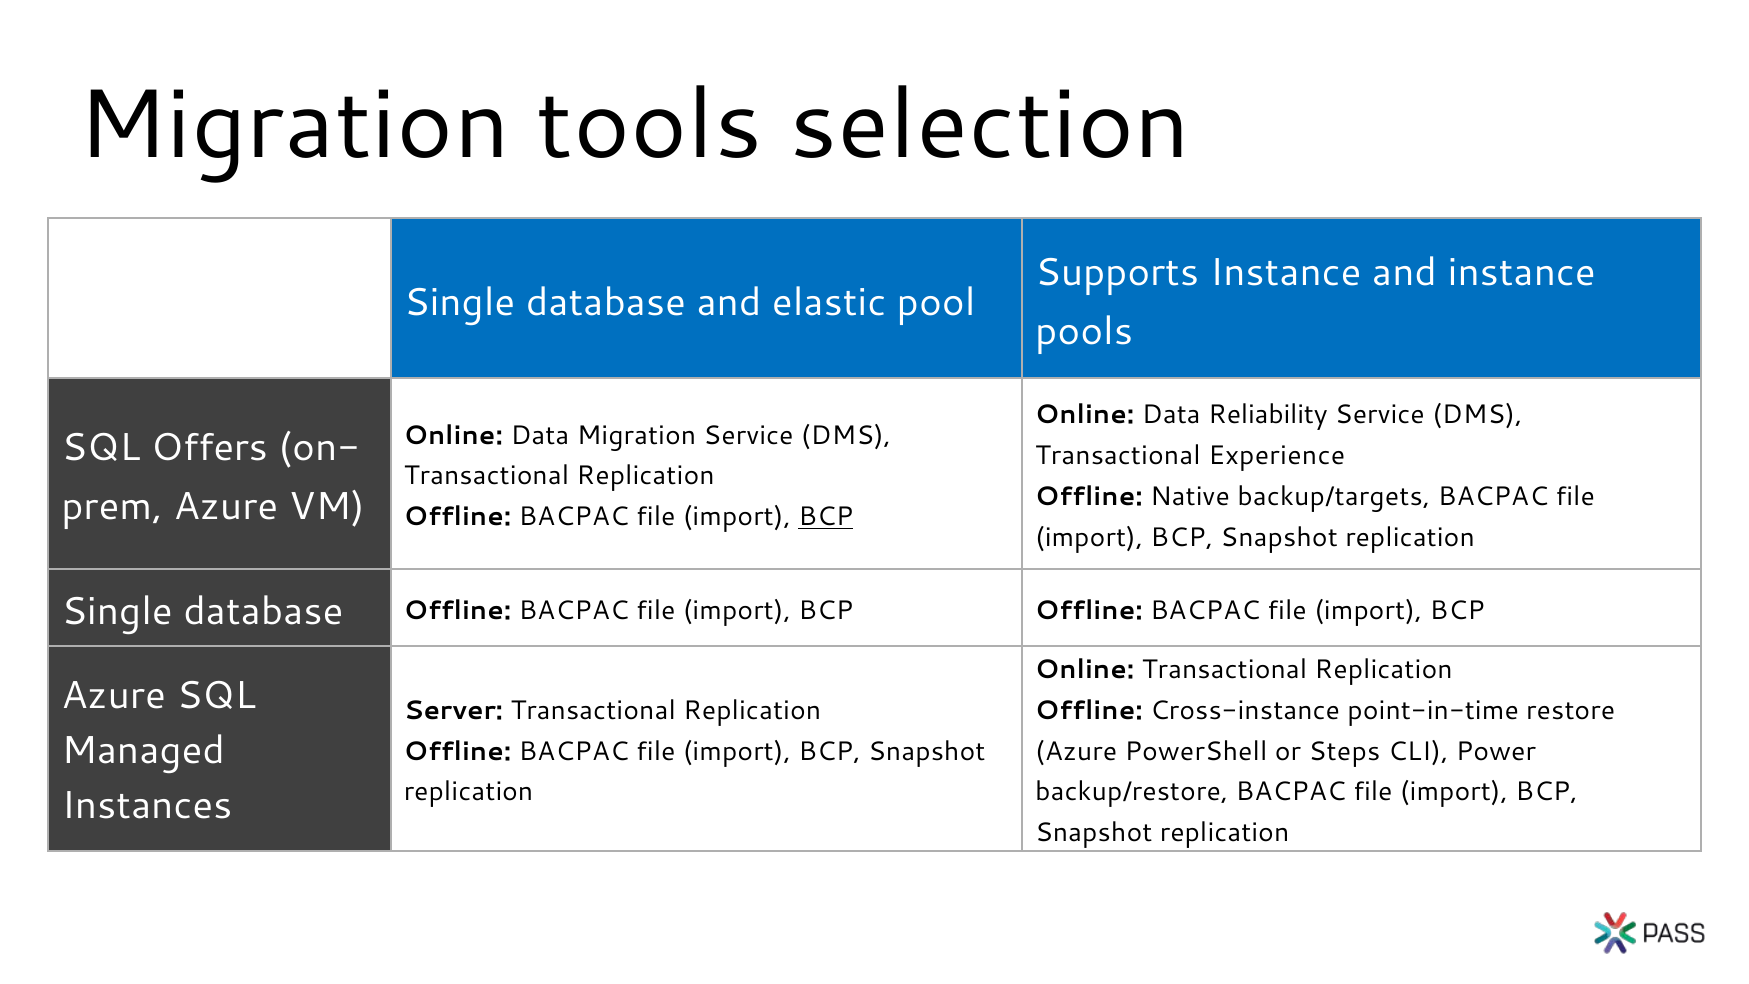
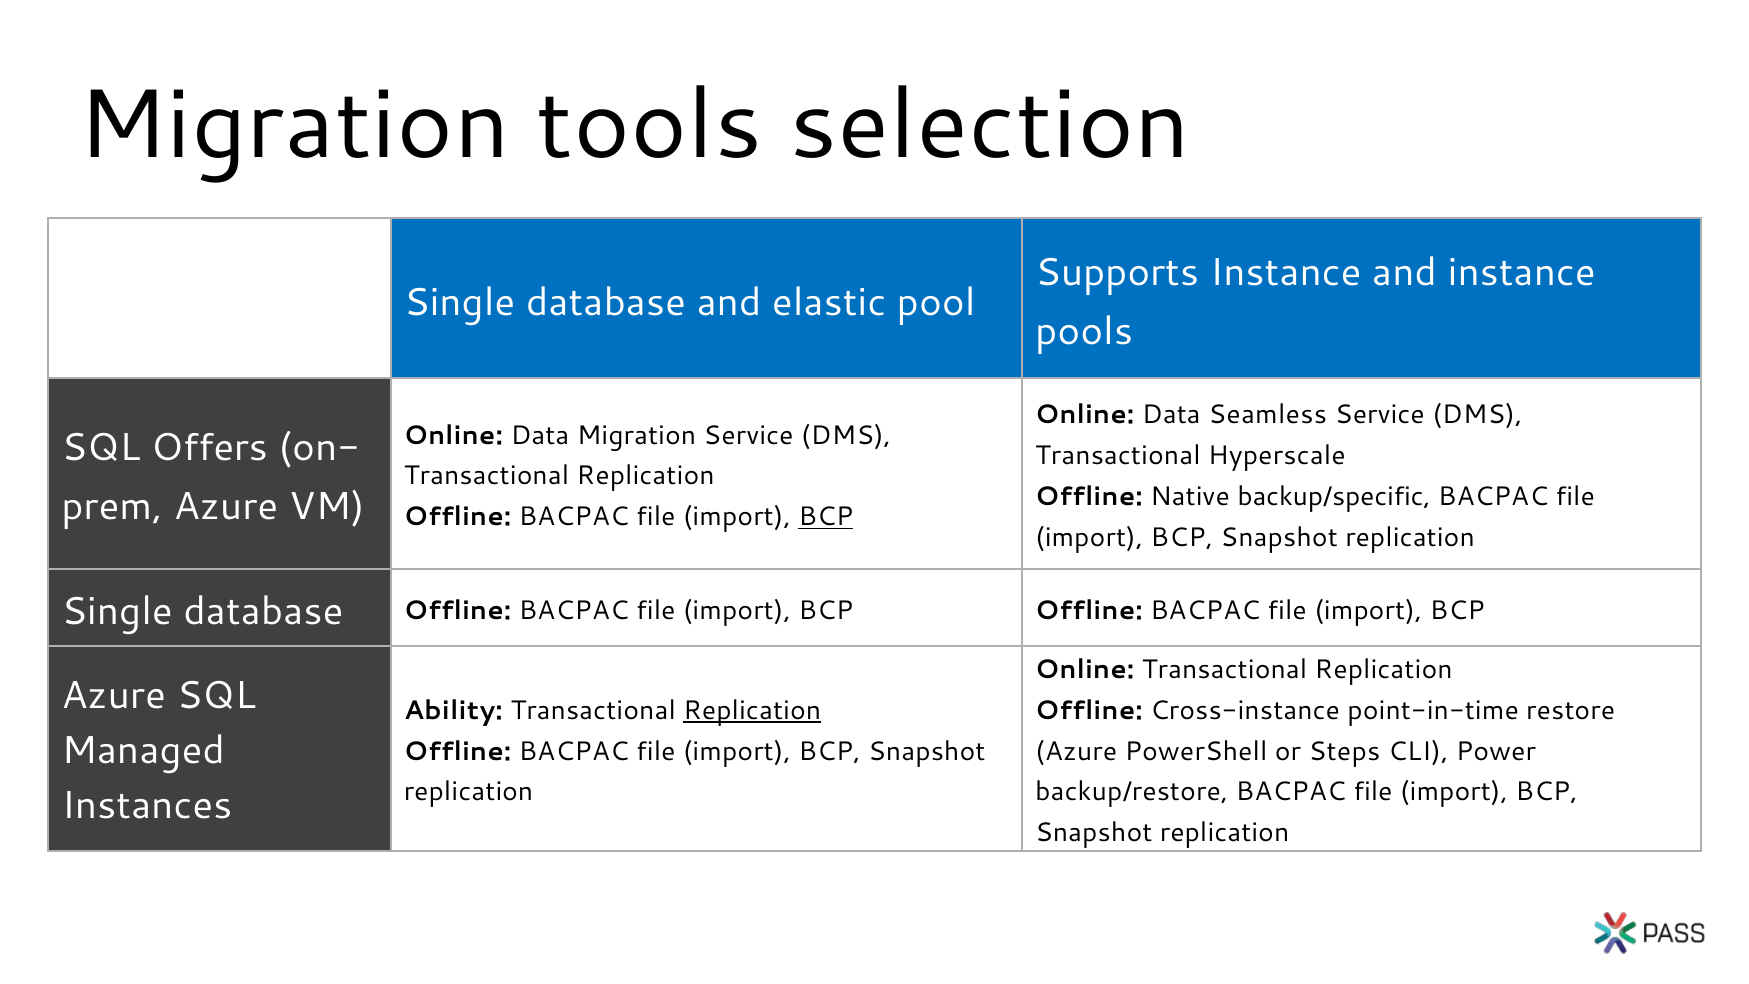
Reliability: Reliability -> Seamless
Experience: Experience -> Hyperscale
backup/targets: backup/targets -> backup/specific
Server: Server -> Ability
Replication at (752, 710) underline: none -> present
